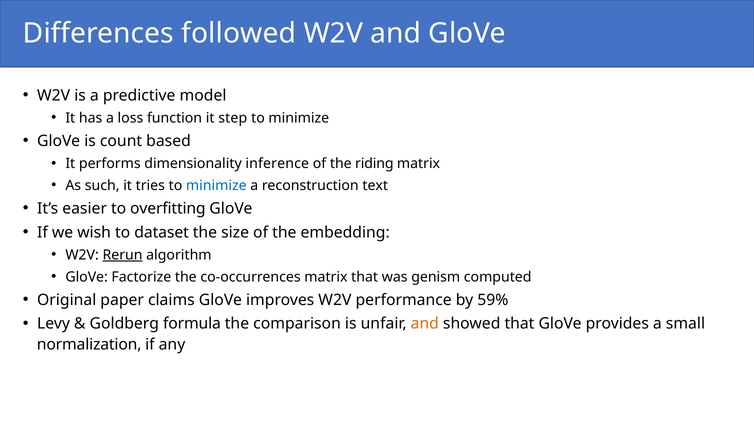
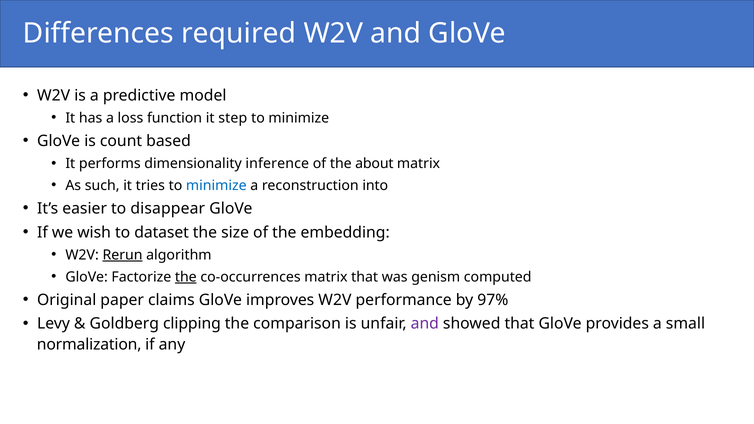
followed: followed -> required
riding: riding -> about
text: text -> into
overfitting: overfitting -> disappear
the at (186, 277) underline: none -> present
59%: 59% -> 97%
formula: formula -> clipping
and at (425, 324) colour: orange -> purple
